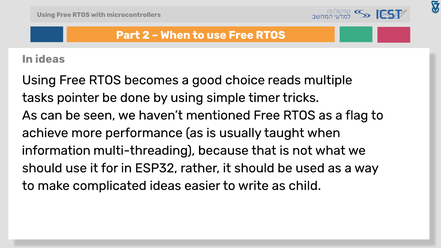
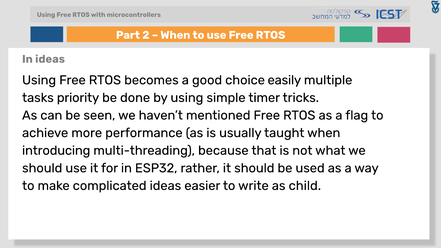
reads: reads -> easily
pointer: pointer -> priority
information: information -> introducing
